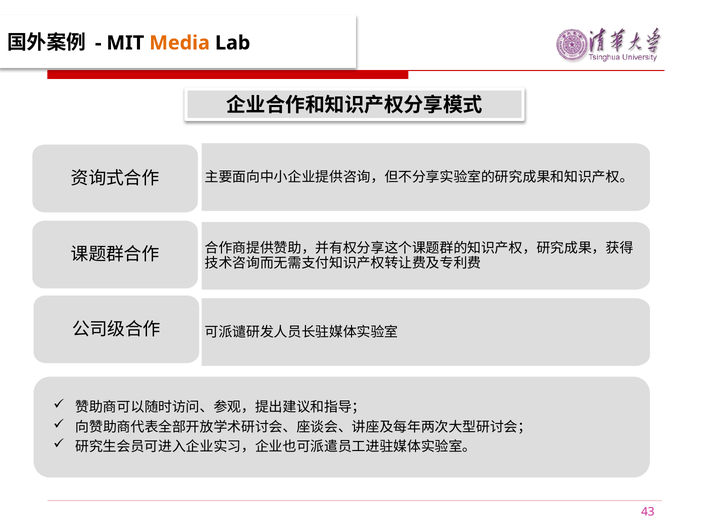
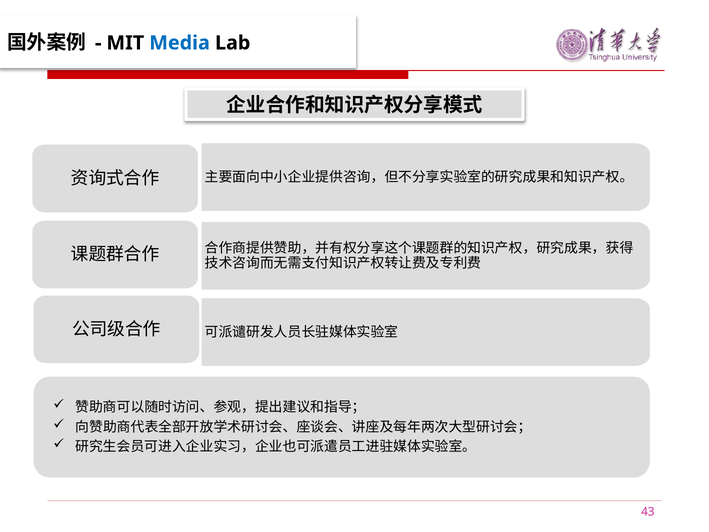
Media colour: orange -> blue
